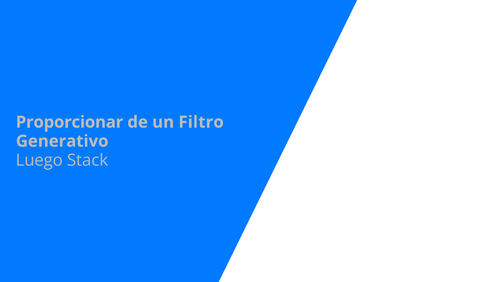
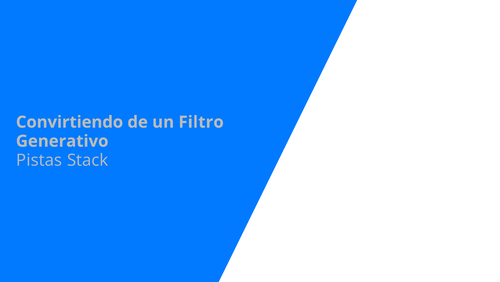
Proporcionar: Proporcionar -> Convirtiendo
Luego: Luego -> Pistas
